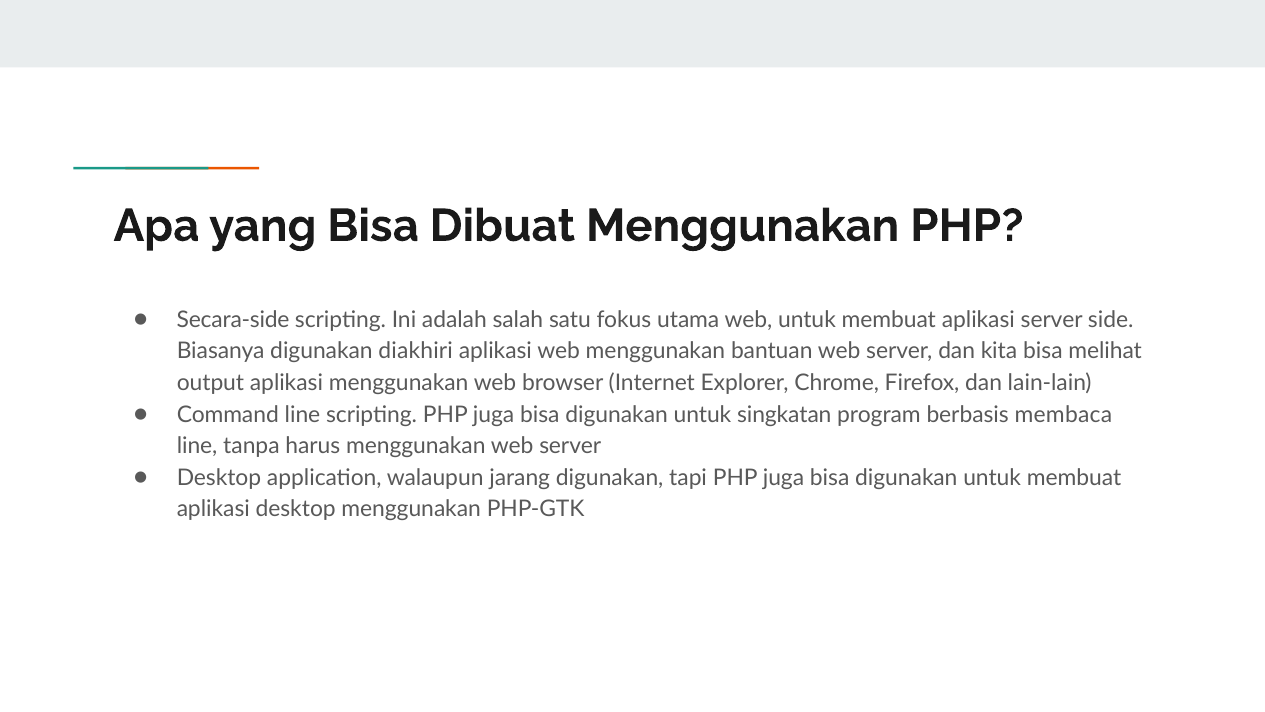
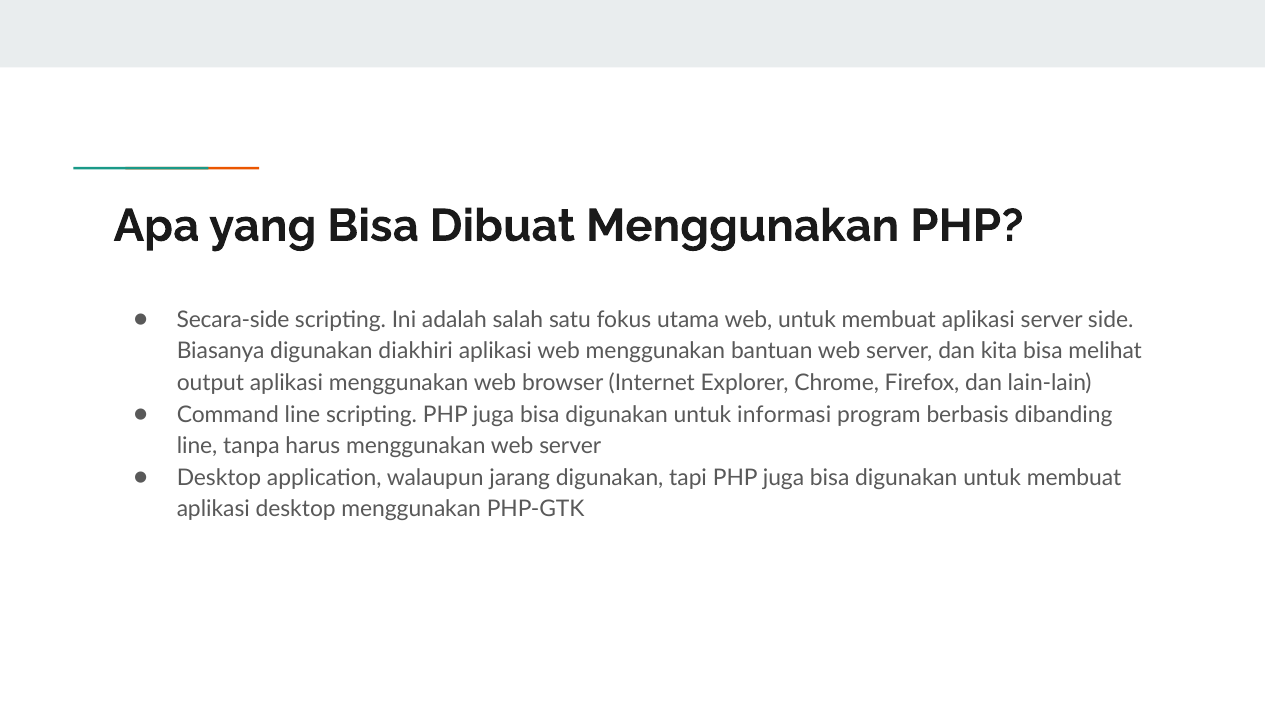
singkatan: singkatan -> informasi
membaca: membaca -> dibanding
